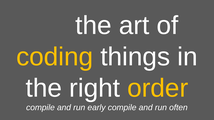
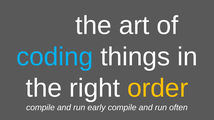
coding colour: yellow -> light blue
